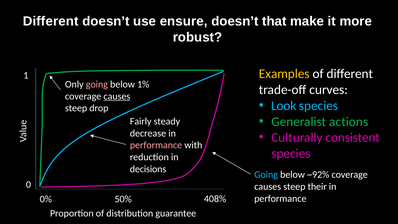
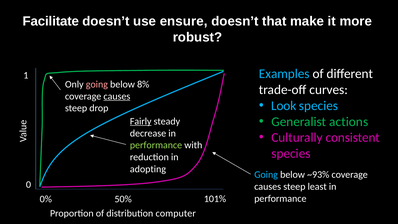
Different at (51, 21): Different -> Facilitate
Examples colour: yellow -> light blue
1%: 1% -> 8%
Fairly underline: none -> present
performance at (156, 145) colour: pink -> light green
decisions: decisions -> adopting
~92%: ~92% -> ~93%
their: their -> least
408%: 408% -> 101%
guarantee: guarantee -> computer
